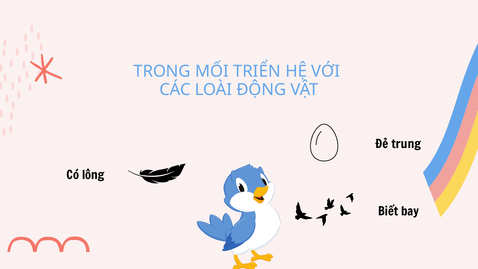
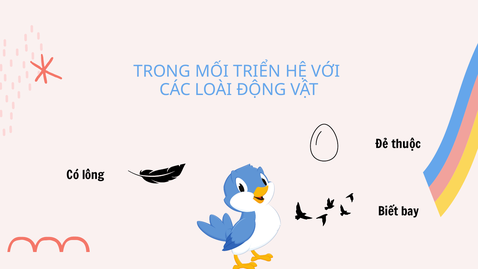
trung: trung -> thuộc
